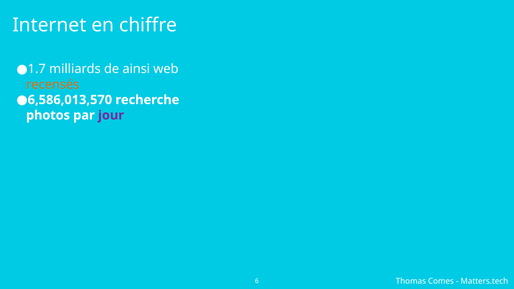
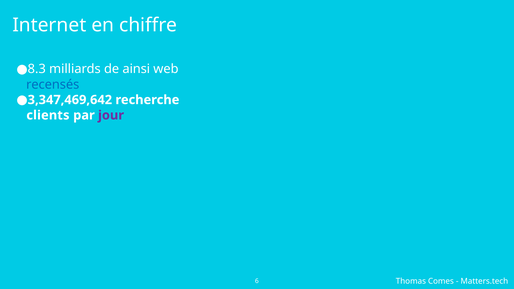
1.7: 1.7 -> 8.3
recensés colour: orange -> blue
6,586,013,570: 6,586,013,570 -> 3,347,469,642
photos: photos -> clients
